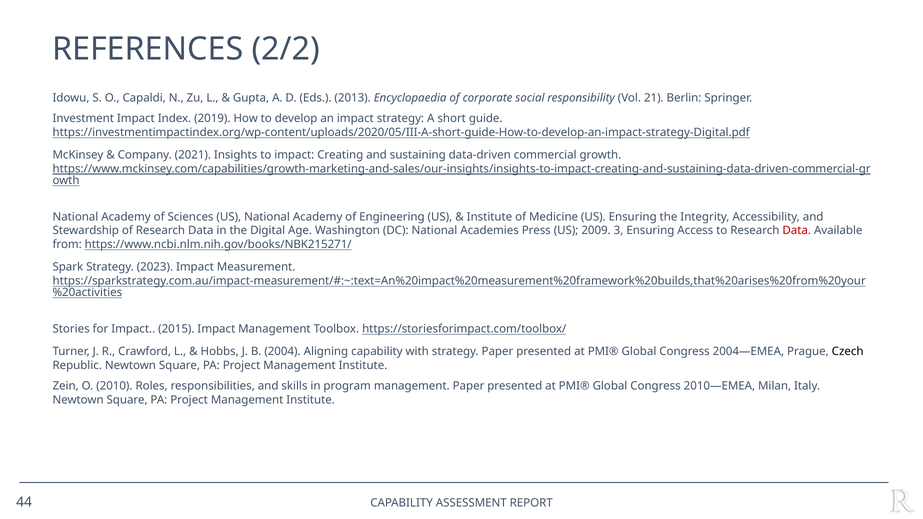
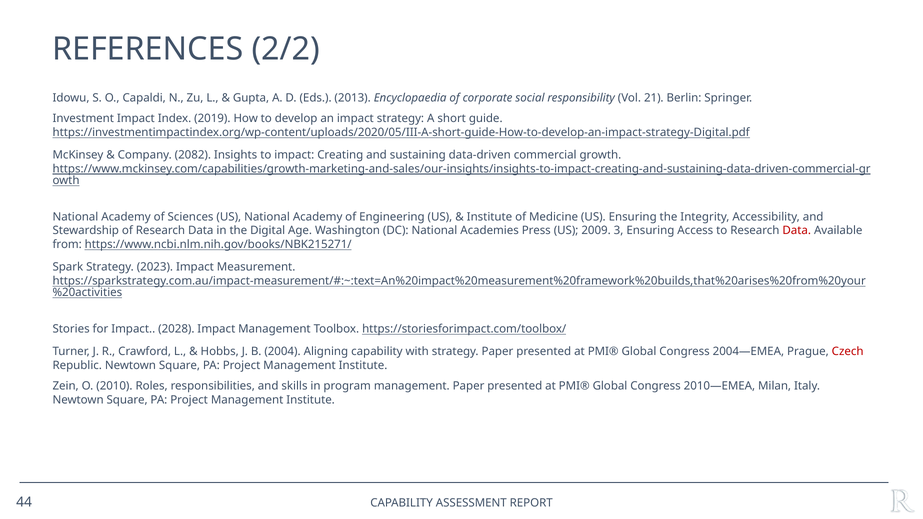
2021: 2021 -> 2082
2015: 2015 -> 2028
Czech colour: black -> red
